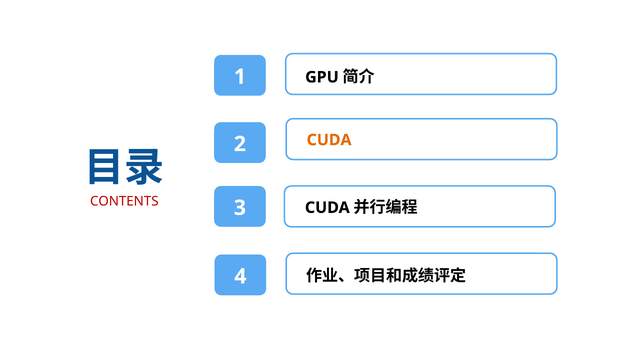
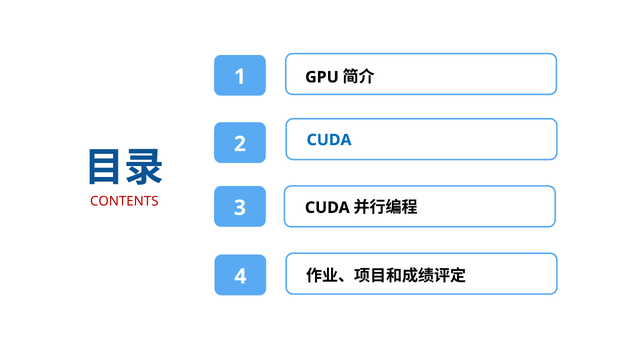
CUDA at (329, 140) colour: orange -> blue
